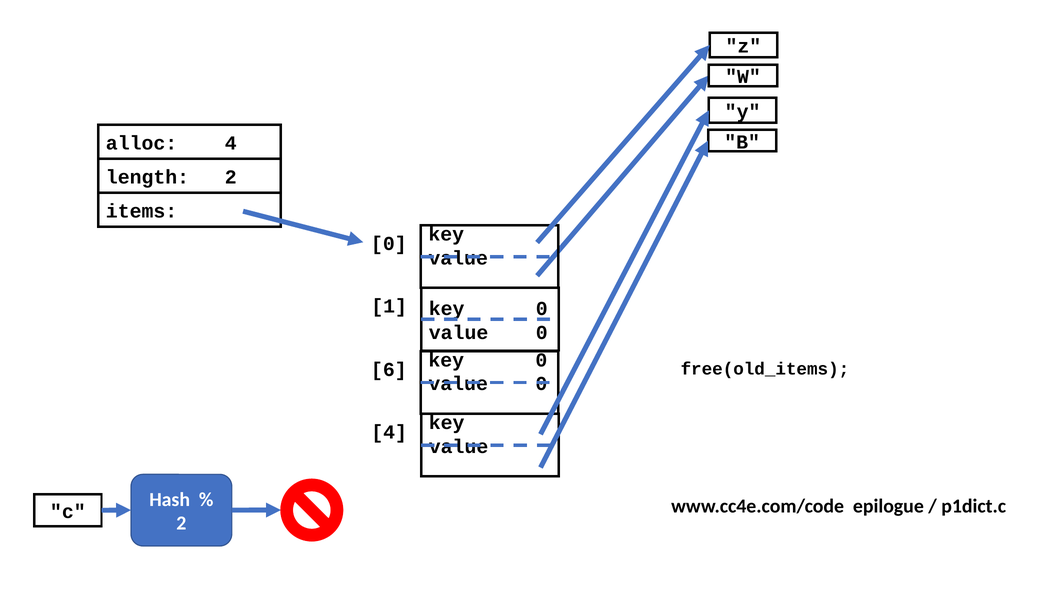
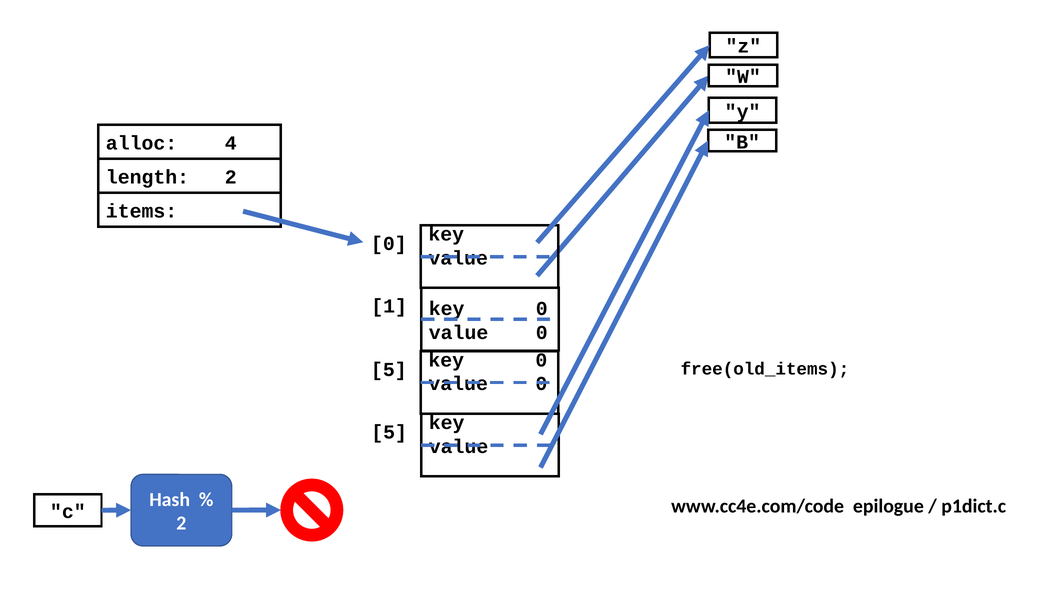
6 at (389, 369): 6 -> 5
4 at (389, 432): 4 -> 5
